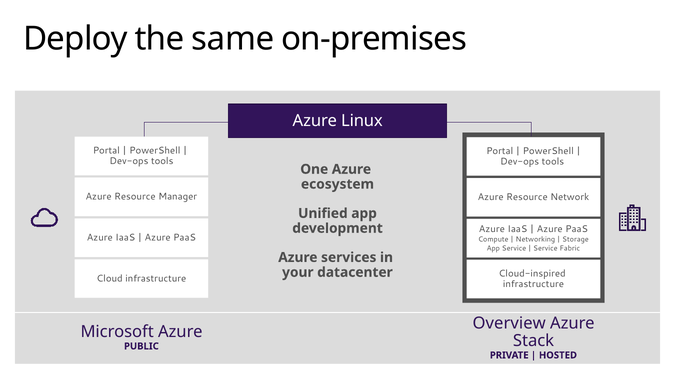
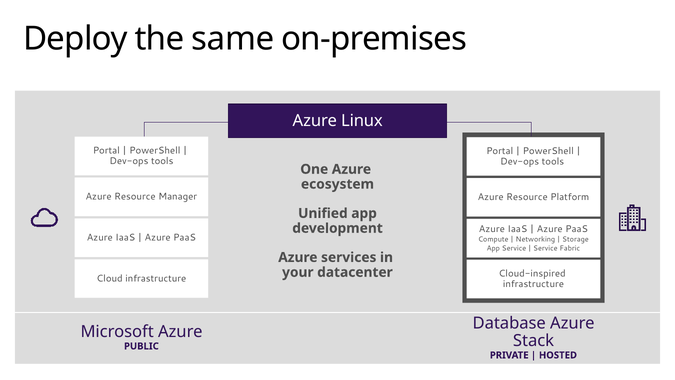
Network: Network -> Platform
Overview: Overview -> Database
